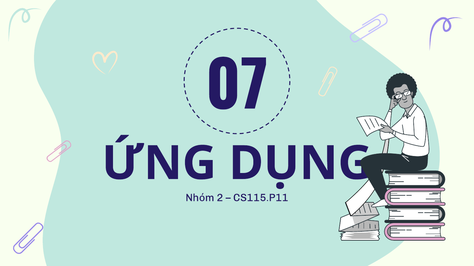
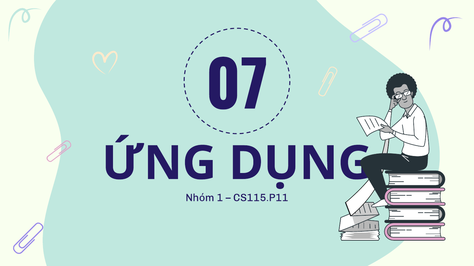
2: 2 -> 1
